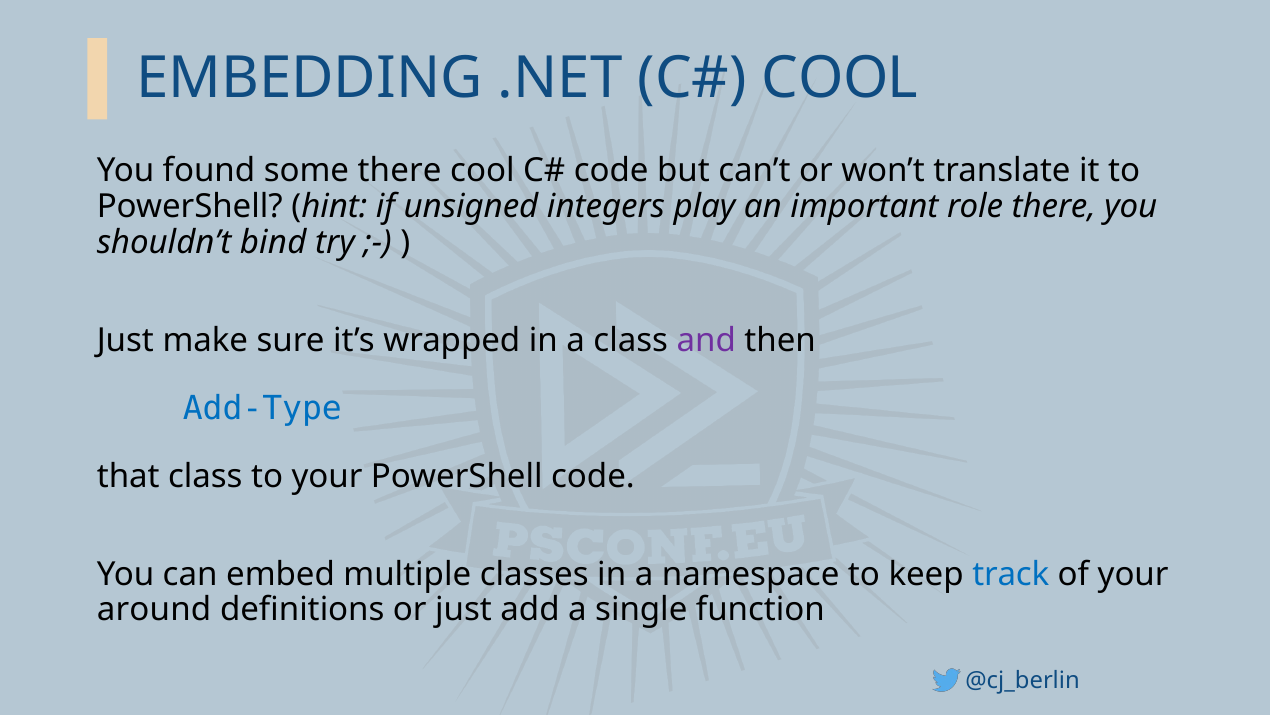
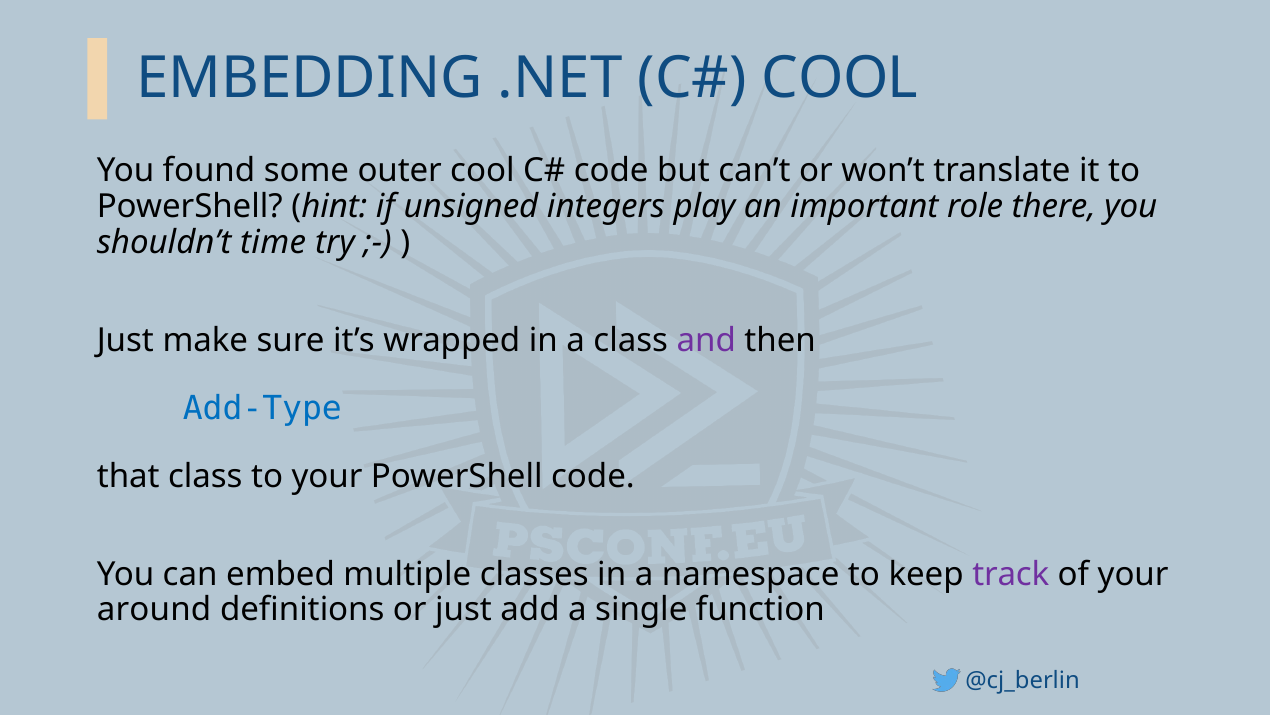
some there: there -> outer
bind: bind -> time
track colour: blue -> purple
